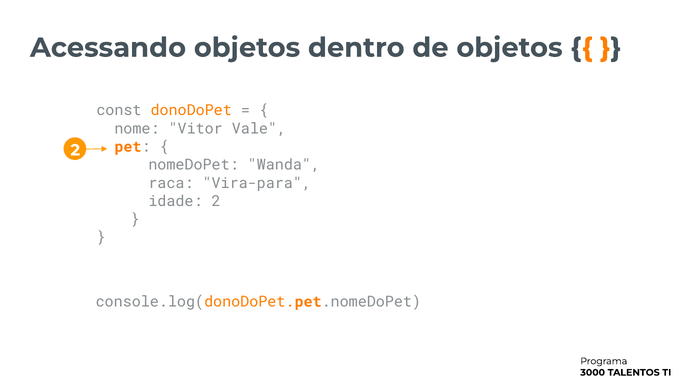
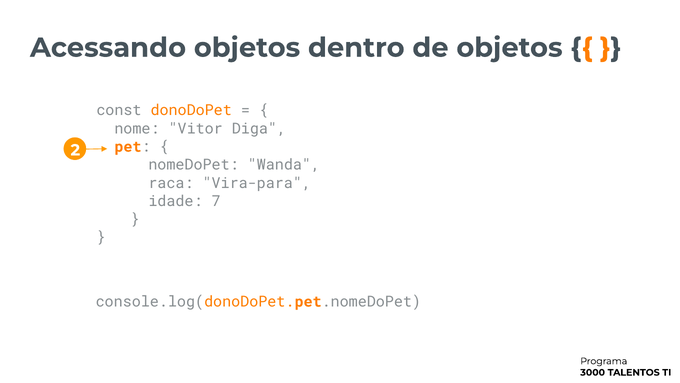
Vale: Vale -> Diga
idade 2: 2 -> 7
